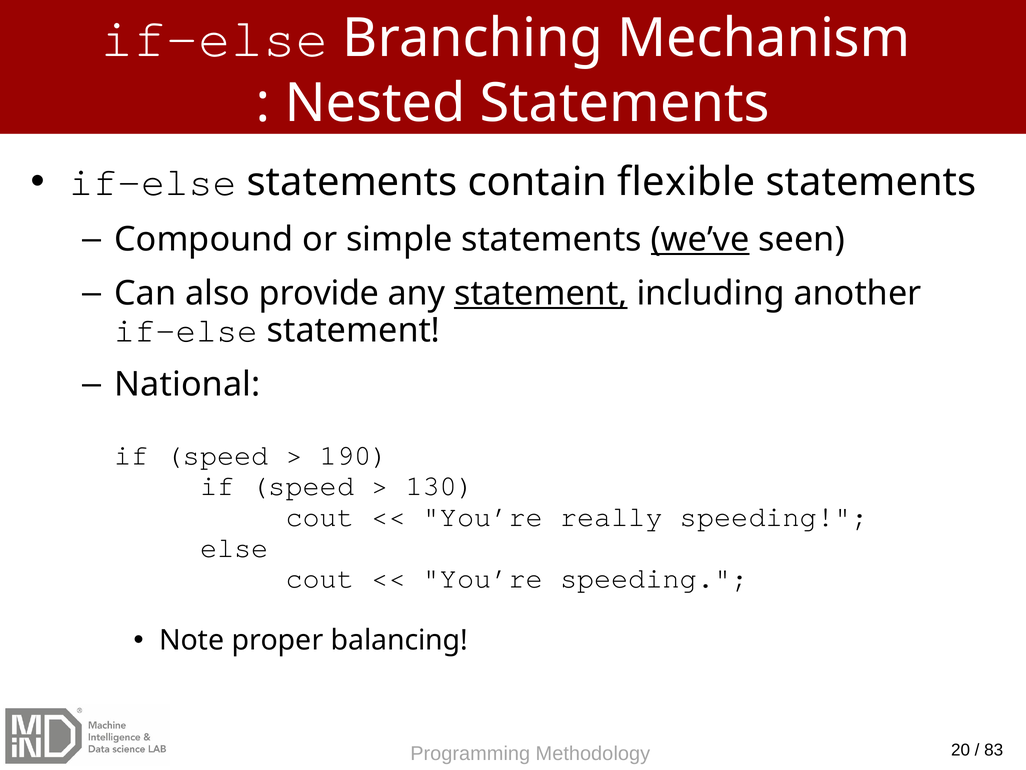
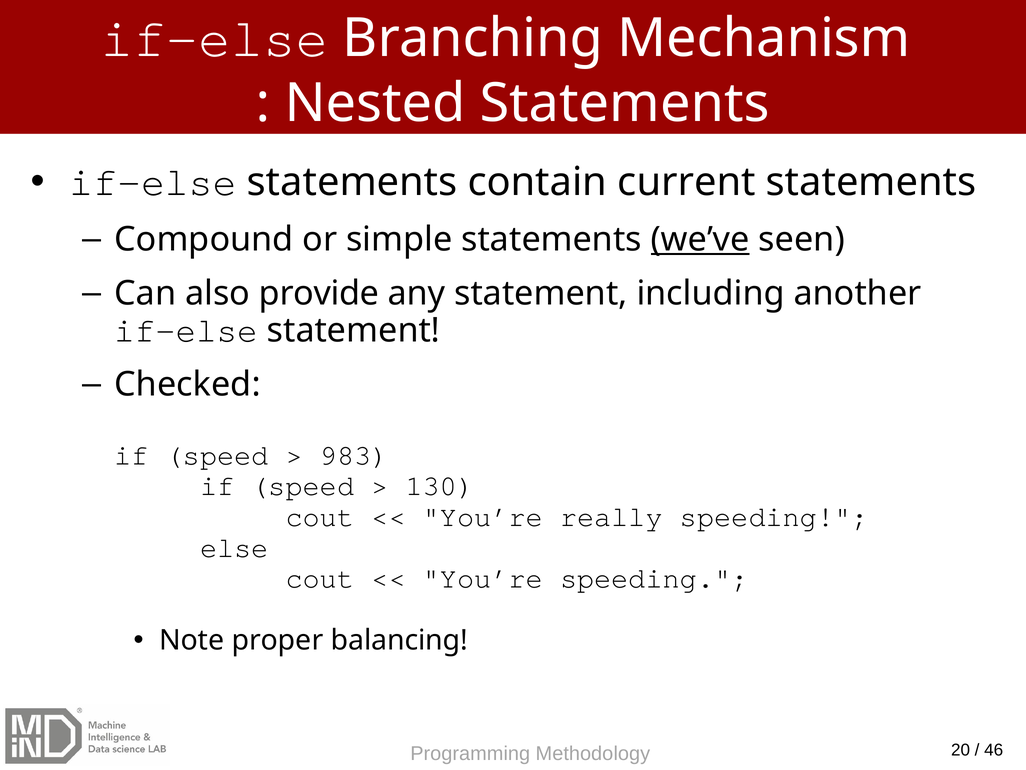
flexible: flexible -> current
statement at (541, 293) underline: present -> none
National: National -> Checked
190: 190 -> 983
83: 83 -> 46
